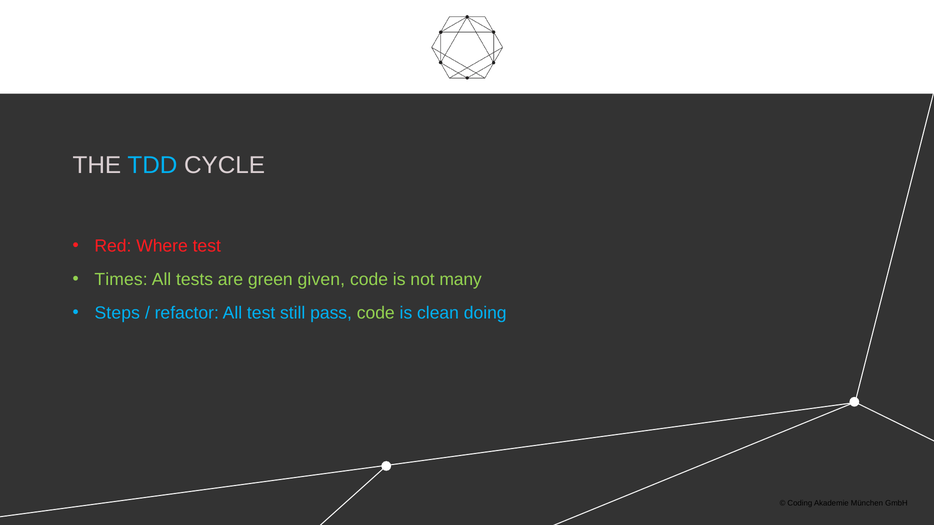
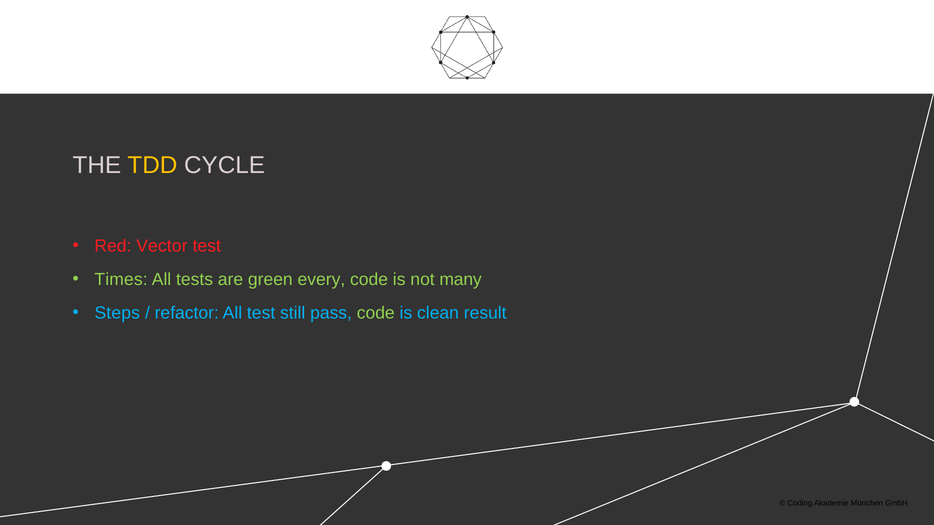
TDD colour: light blue -> yellow
Where: Where -> Vector
given: given -> every
doing: doing -> result
